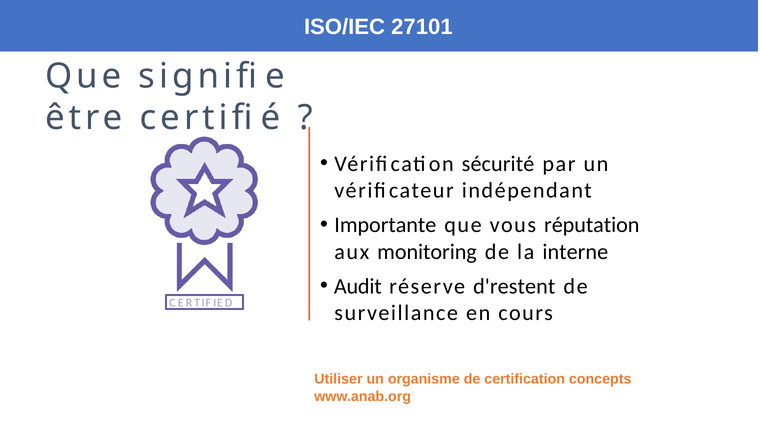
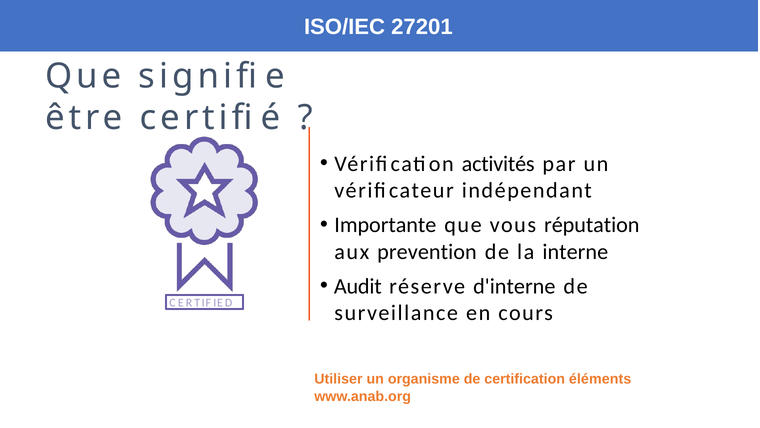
27101: 27101 -> 27201
sécurité: sécurité -> activités
monitoring: monitoring -> prevention
d'restent: d'restent -> d'interne
concepts: concepts -> éléments
